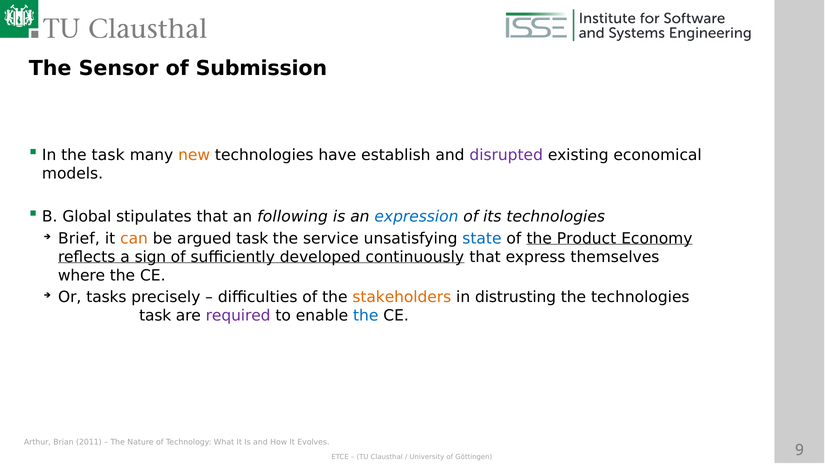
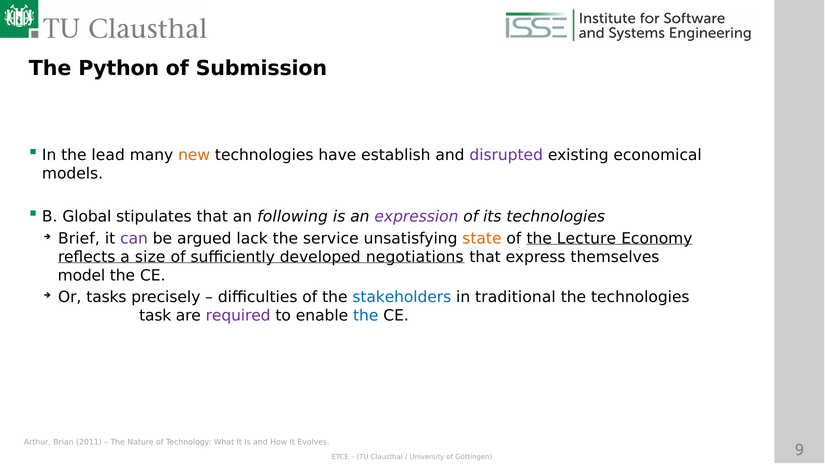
Sensor: Sensor -> Python
the task: task -> lead
expression colour: blue -> purple
can colour: orange -> purple
argued task: task -> lack
state colour: blue -> orange
Product: Product -> Lecture
sign: sign -> size
continuously: continuously -> negotiations
where: where -> model
stakeholders colour: orange -> blue
distrusting: distrusting -> traditional
